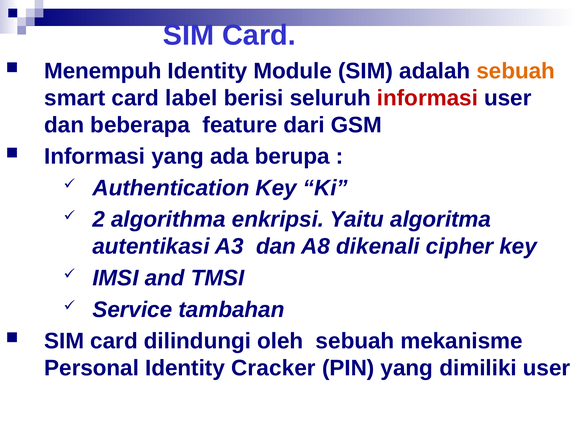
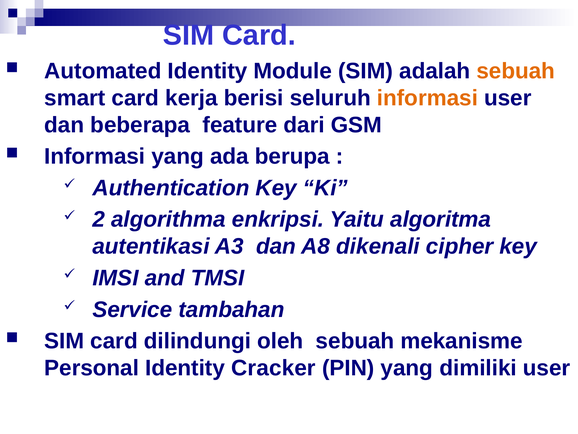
Menempuh: Menempuh -> Automated
label: label -> kerja
informasi at (427, 98) colour: red -> orange
